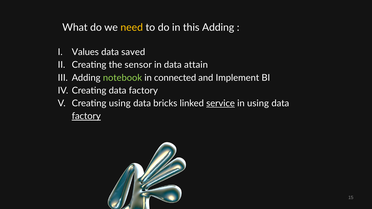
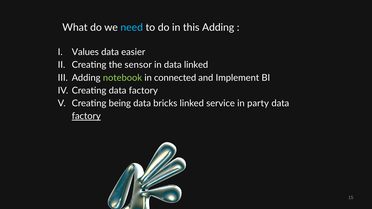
need colour: yellow -> light blue
saved: saved -> easier
data attain: attain -> linked
Creating using: using -> being
service underline: present -> none
in using: using -> party
